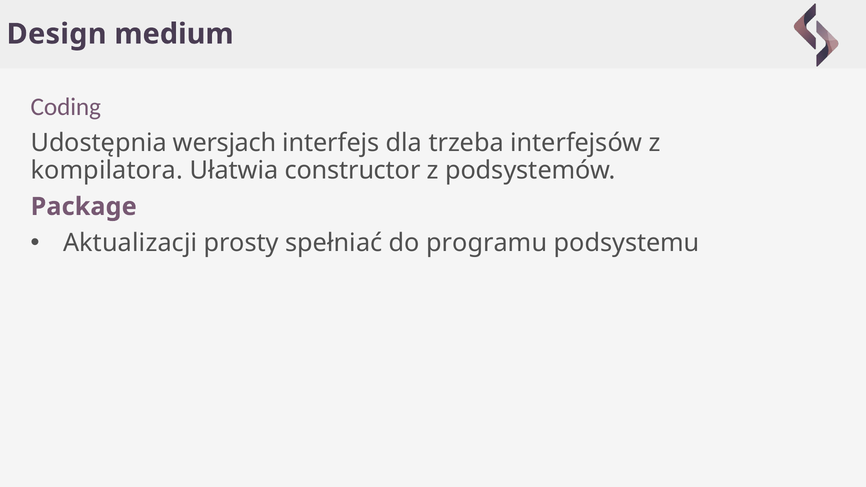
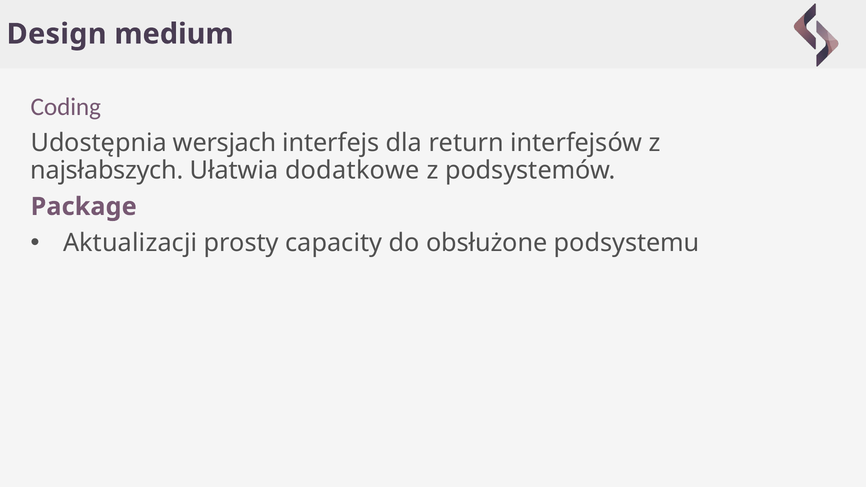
trzeba: trzeba -> return
kompilatora: kompilatora -> najsłabszych
constructor: constructor -> dodatkowe
spełniać: spełniać -> capacity
programu: programu -> obsłużone
